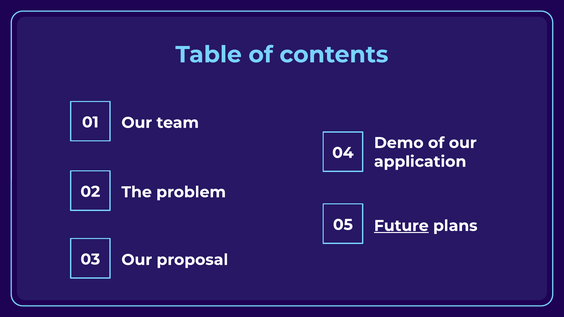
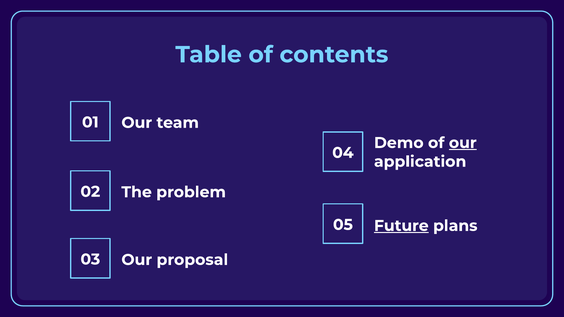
our at (463, 143) underline: none -> present
